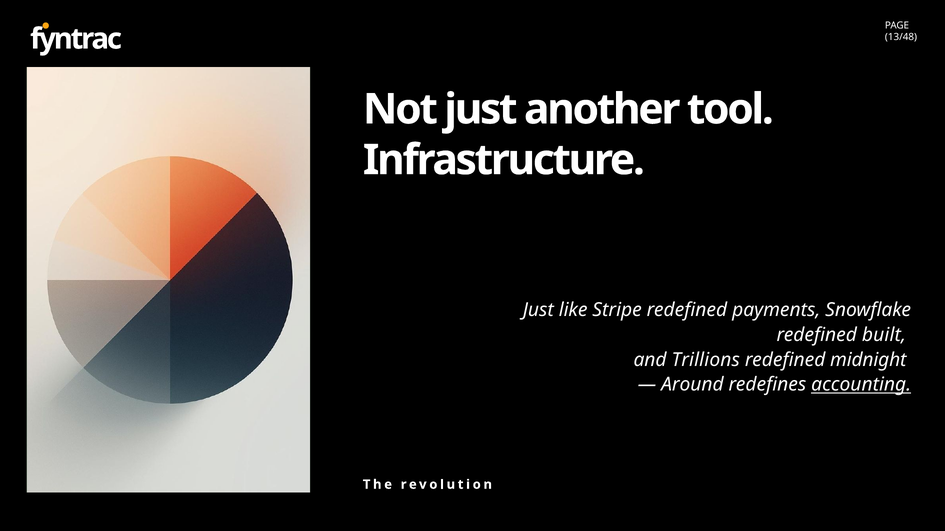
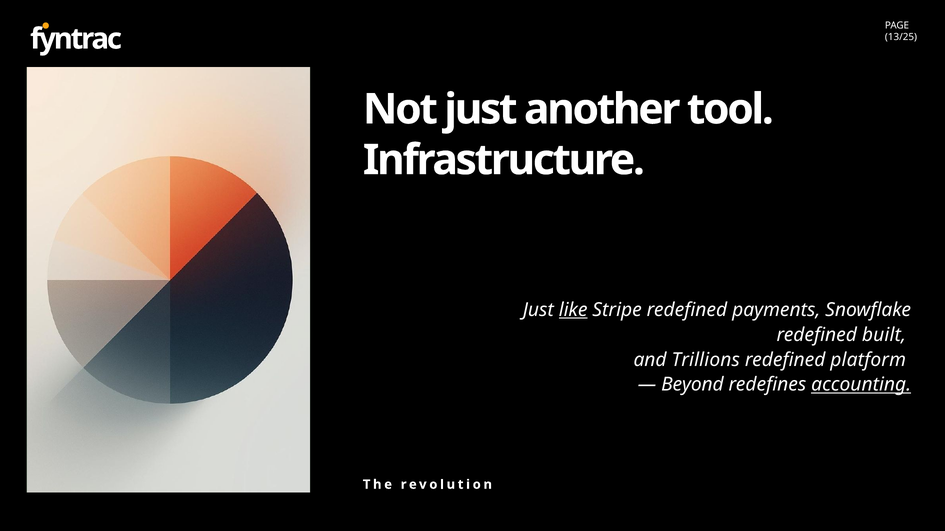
13/48: 13/48 -> 13/25
like underline: none -> present
midnight: midnight -> platform
Around: Around -> Beyond
